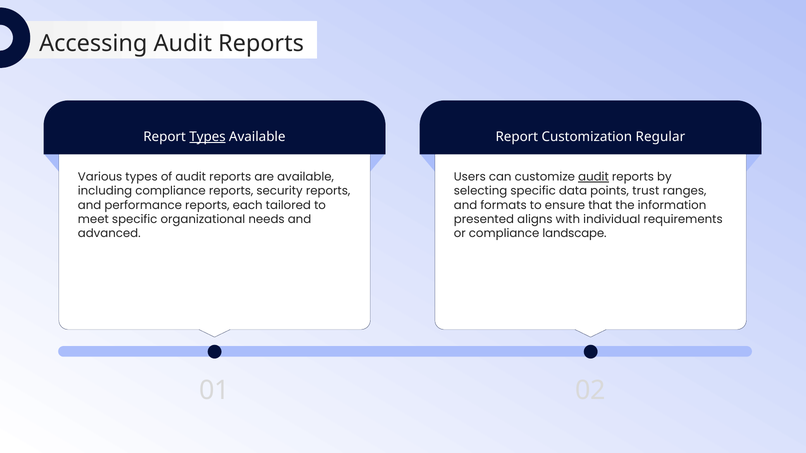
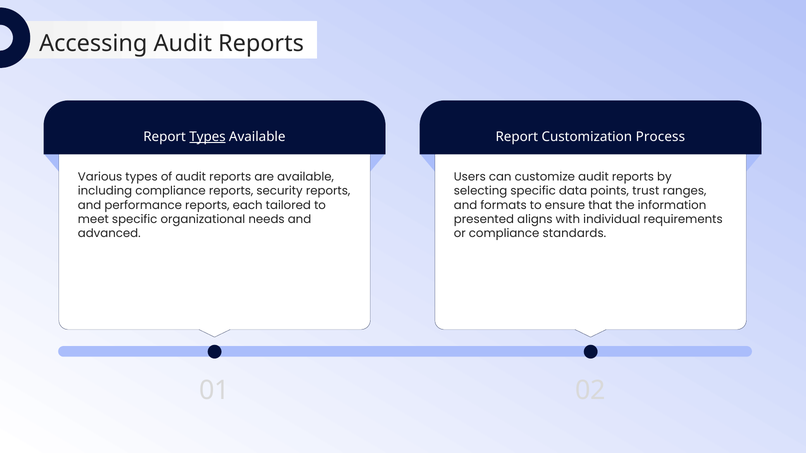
Regular: Regular -> Process
audit at (593, 177) underline: present -> none
landscape: landscape -> standards
